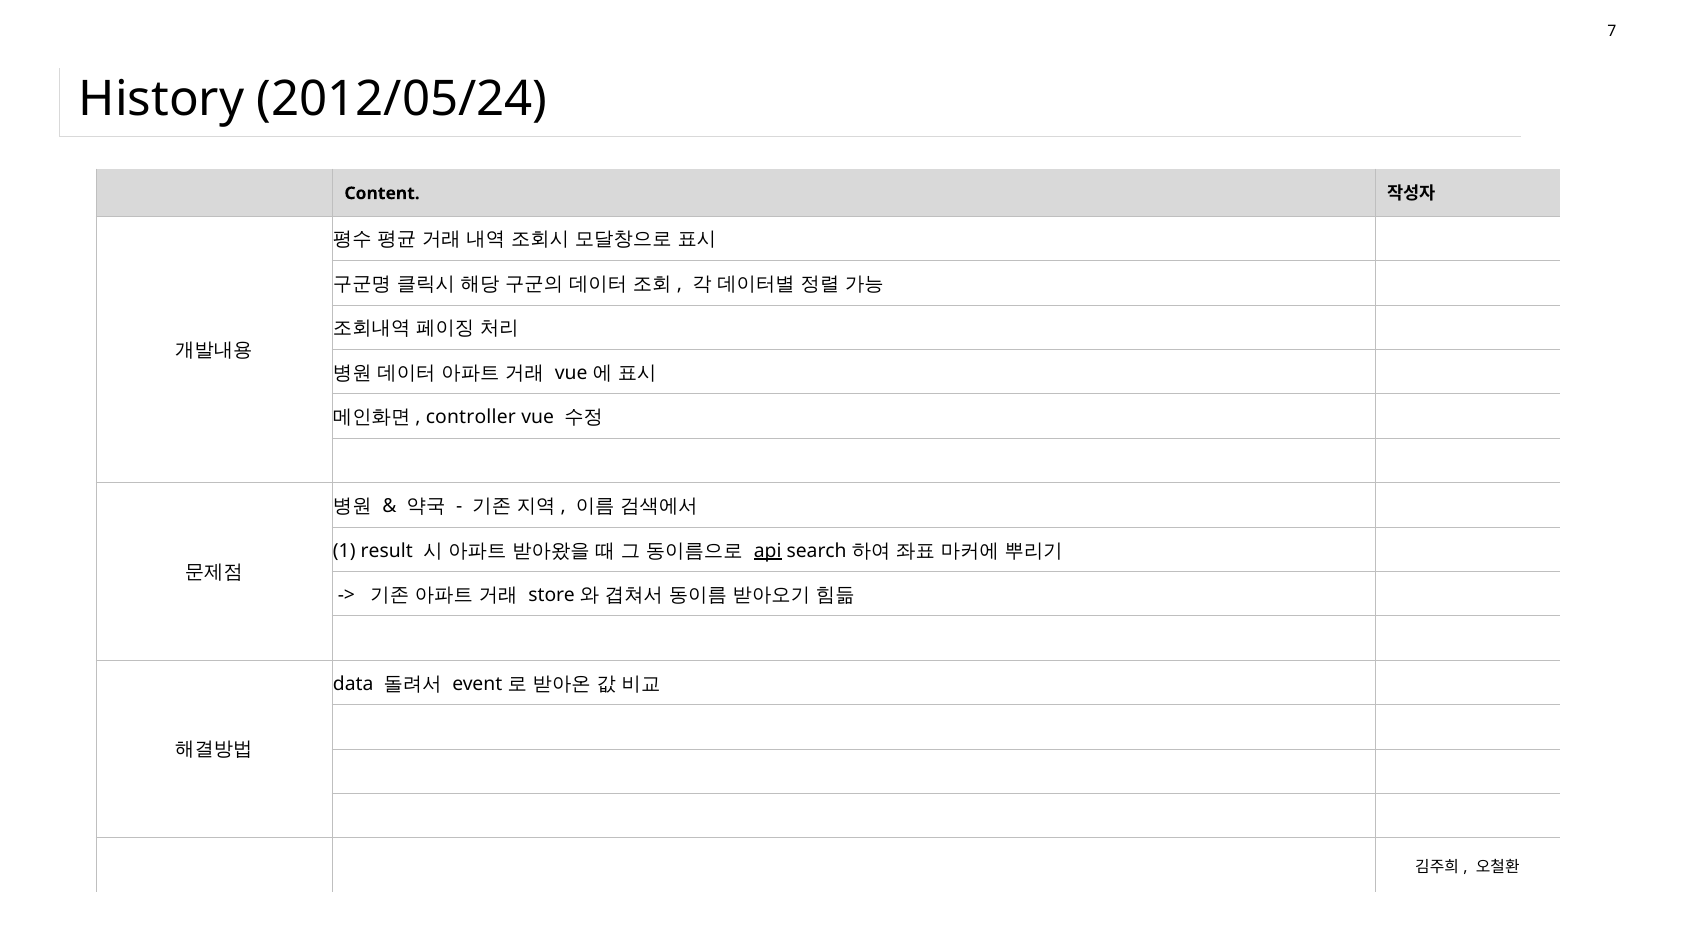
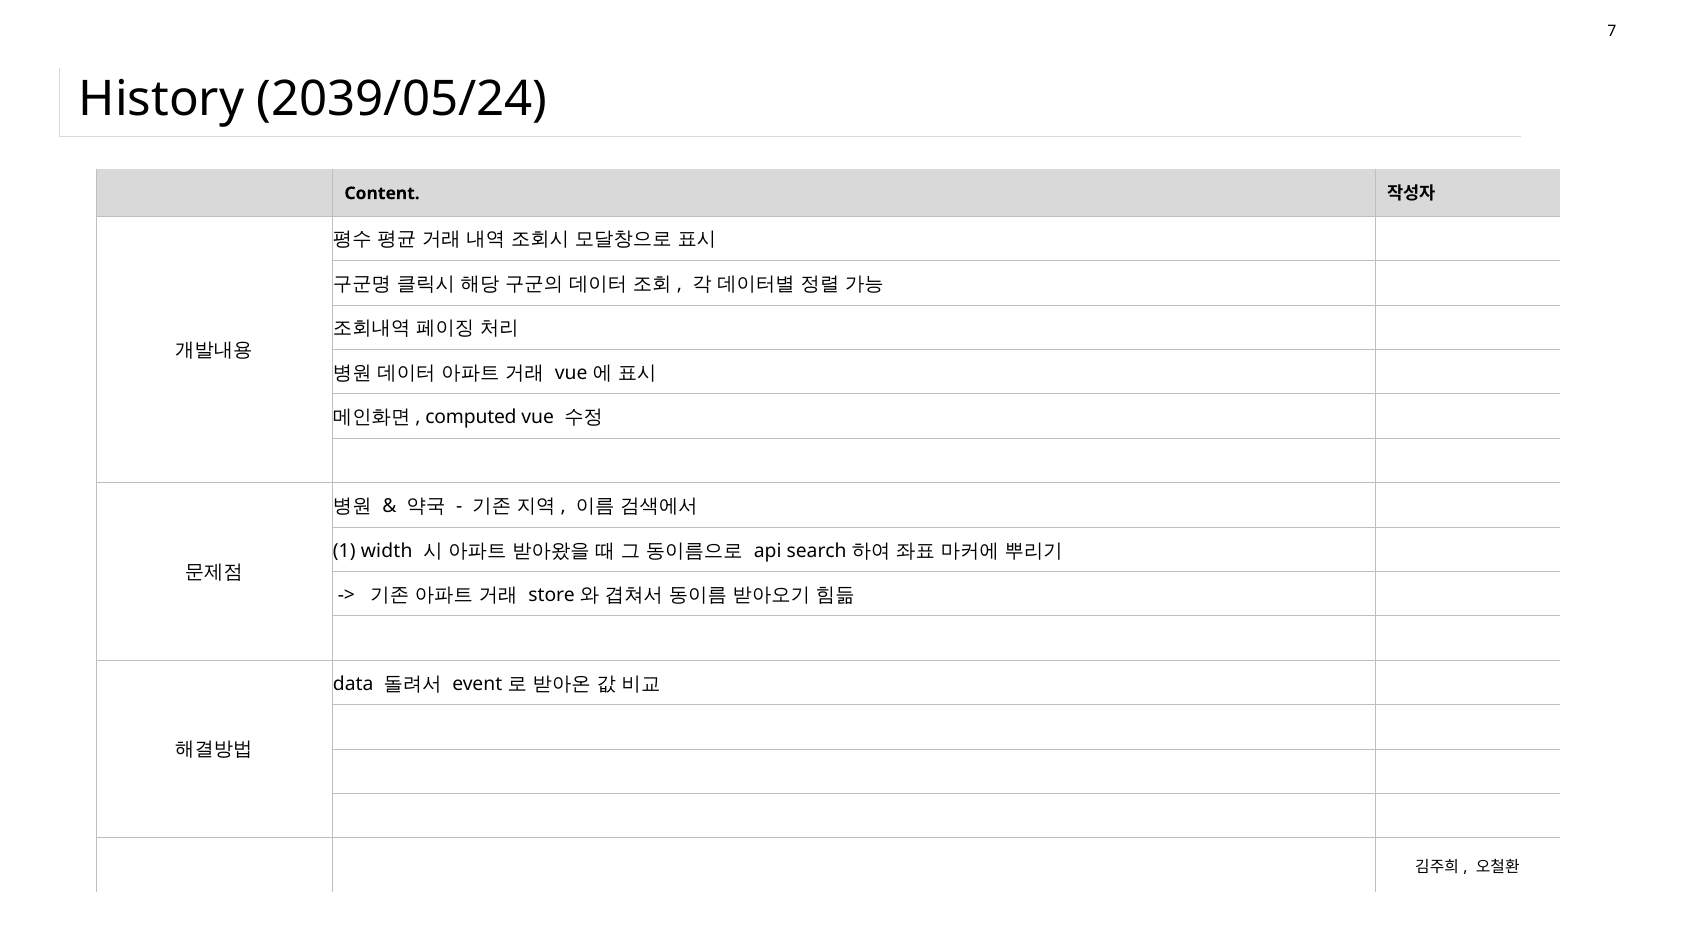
2012/05/24: 2012/05/24 -> 2039/05/24
controller: controller -> computed
result: result -> width
api underline: present -> none
